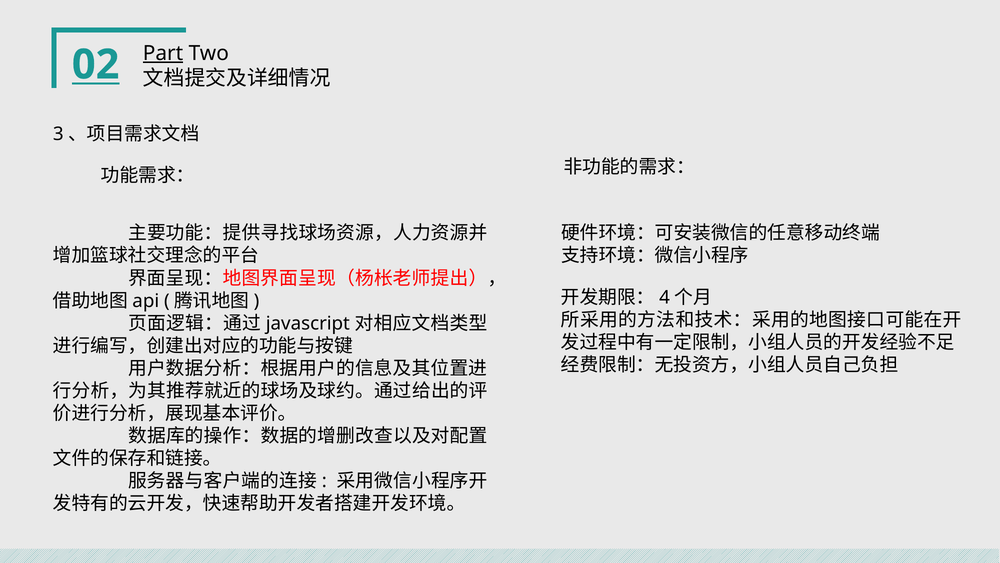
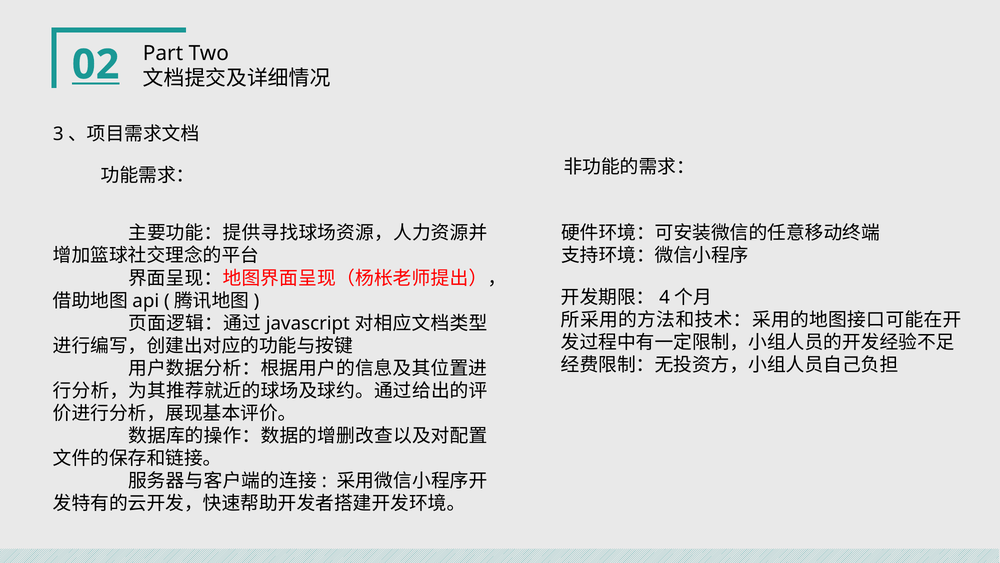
Part underline: present -> none
